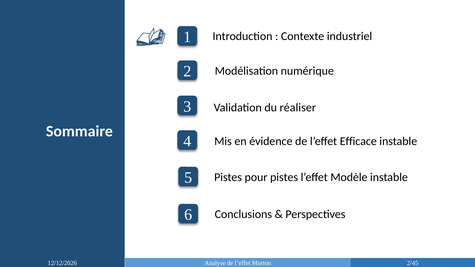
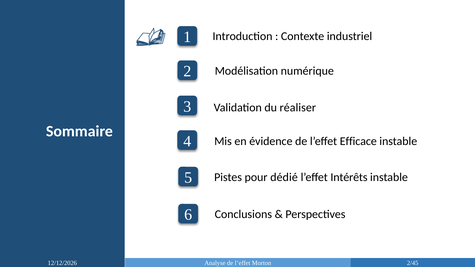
pour pistes: pistes -> dédié
Modèle: Modèle -> Intérêts
